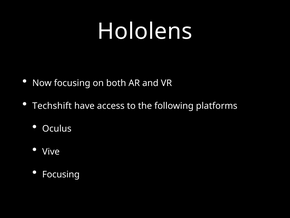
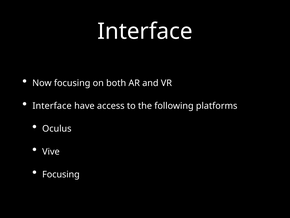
Hololens at (145, 31): Hololens -> Interface
Techshift at (52, 106): Techshift -> Interface
